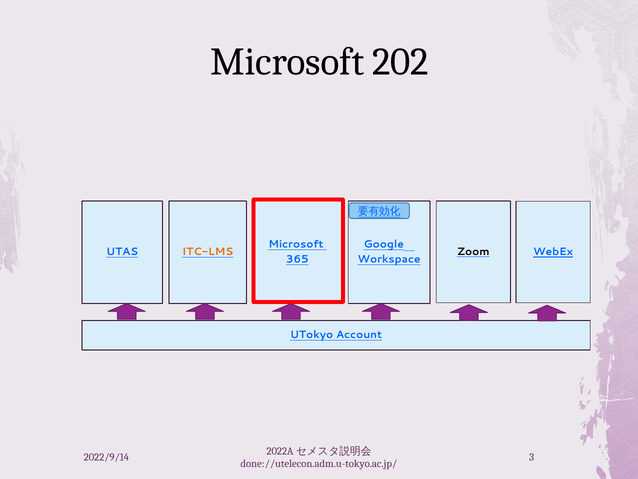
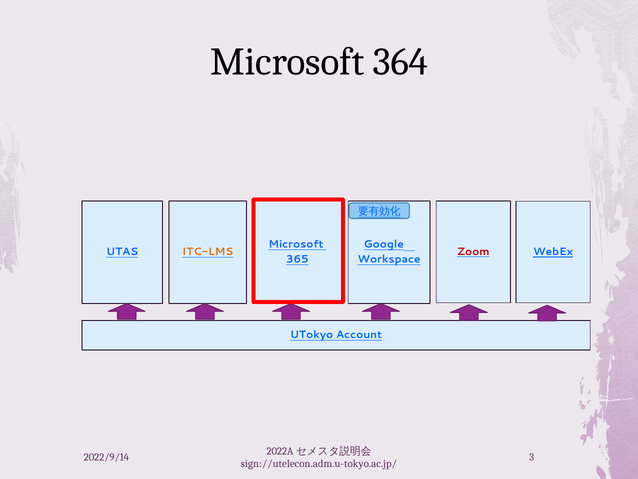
202: 202 -> 364
Zoom colour: black -> red
done://utelecon.adm.u-tokyo.ac.jp/: done://utelecon.adm.u-tokyo.ac.jp/ -> sign://utelecon.adm.u-tokyo.ac.jp/
